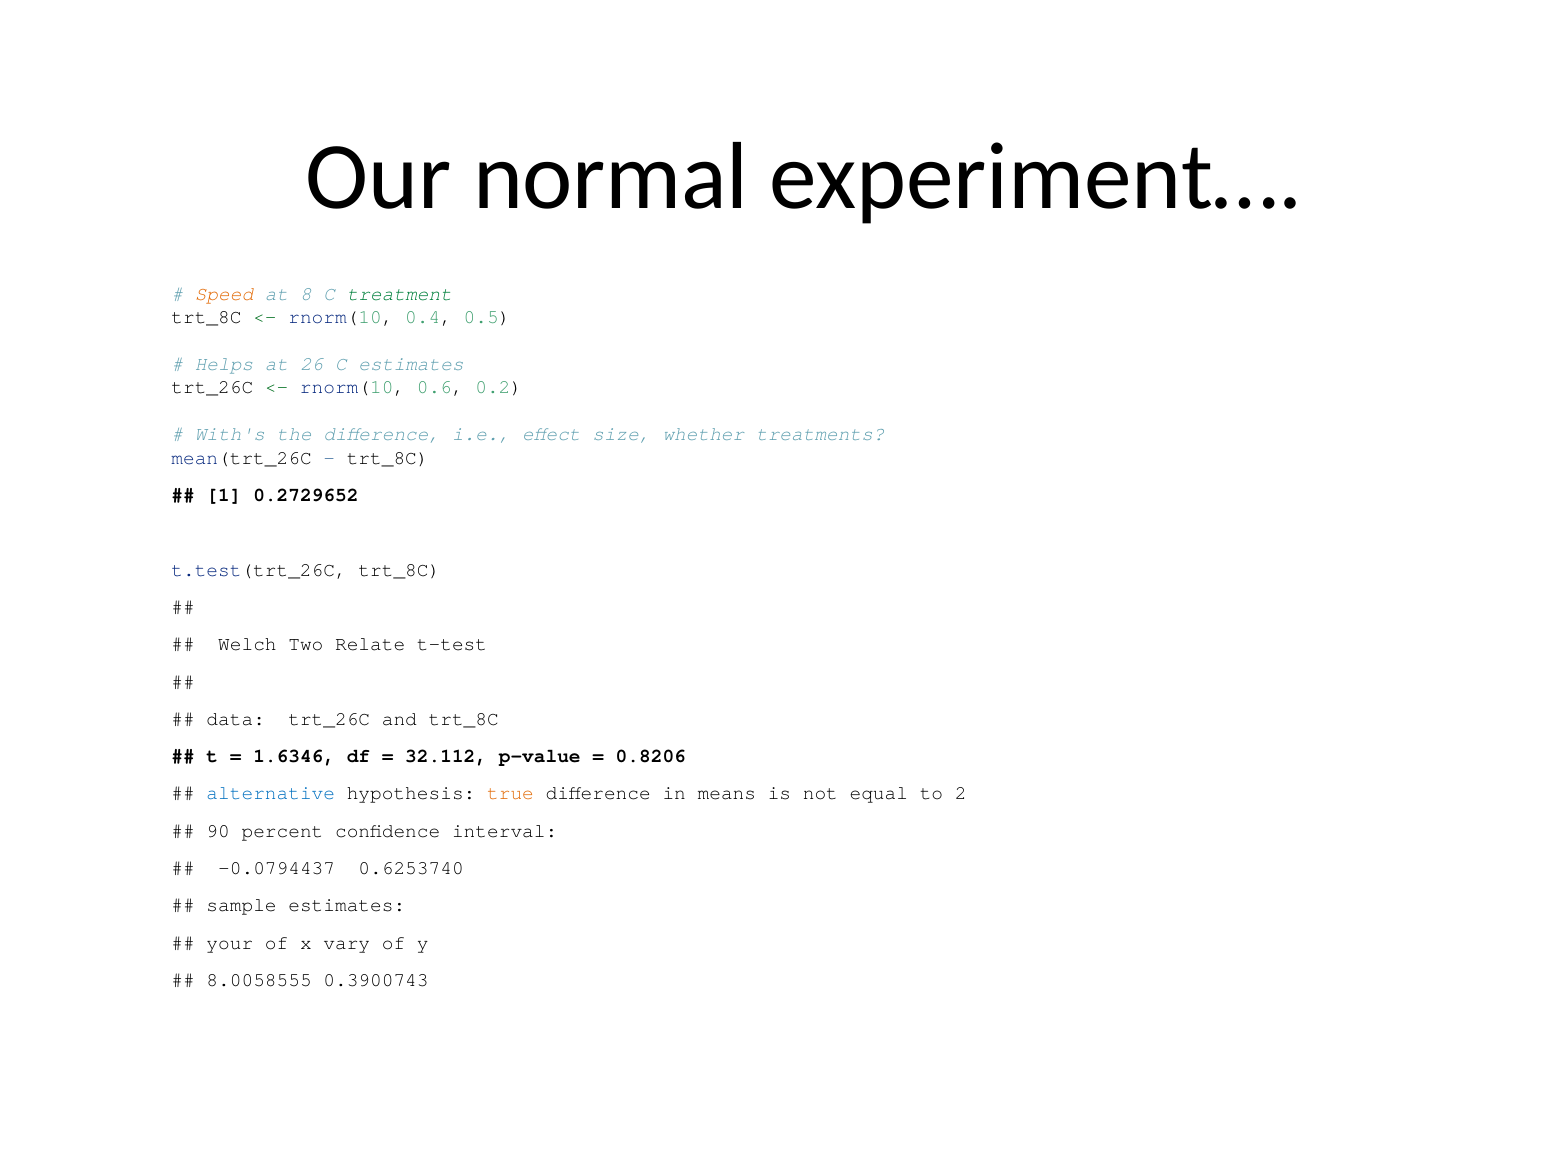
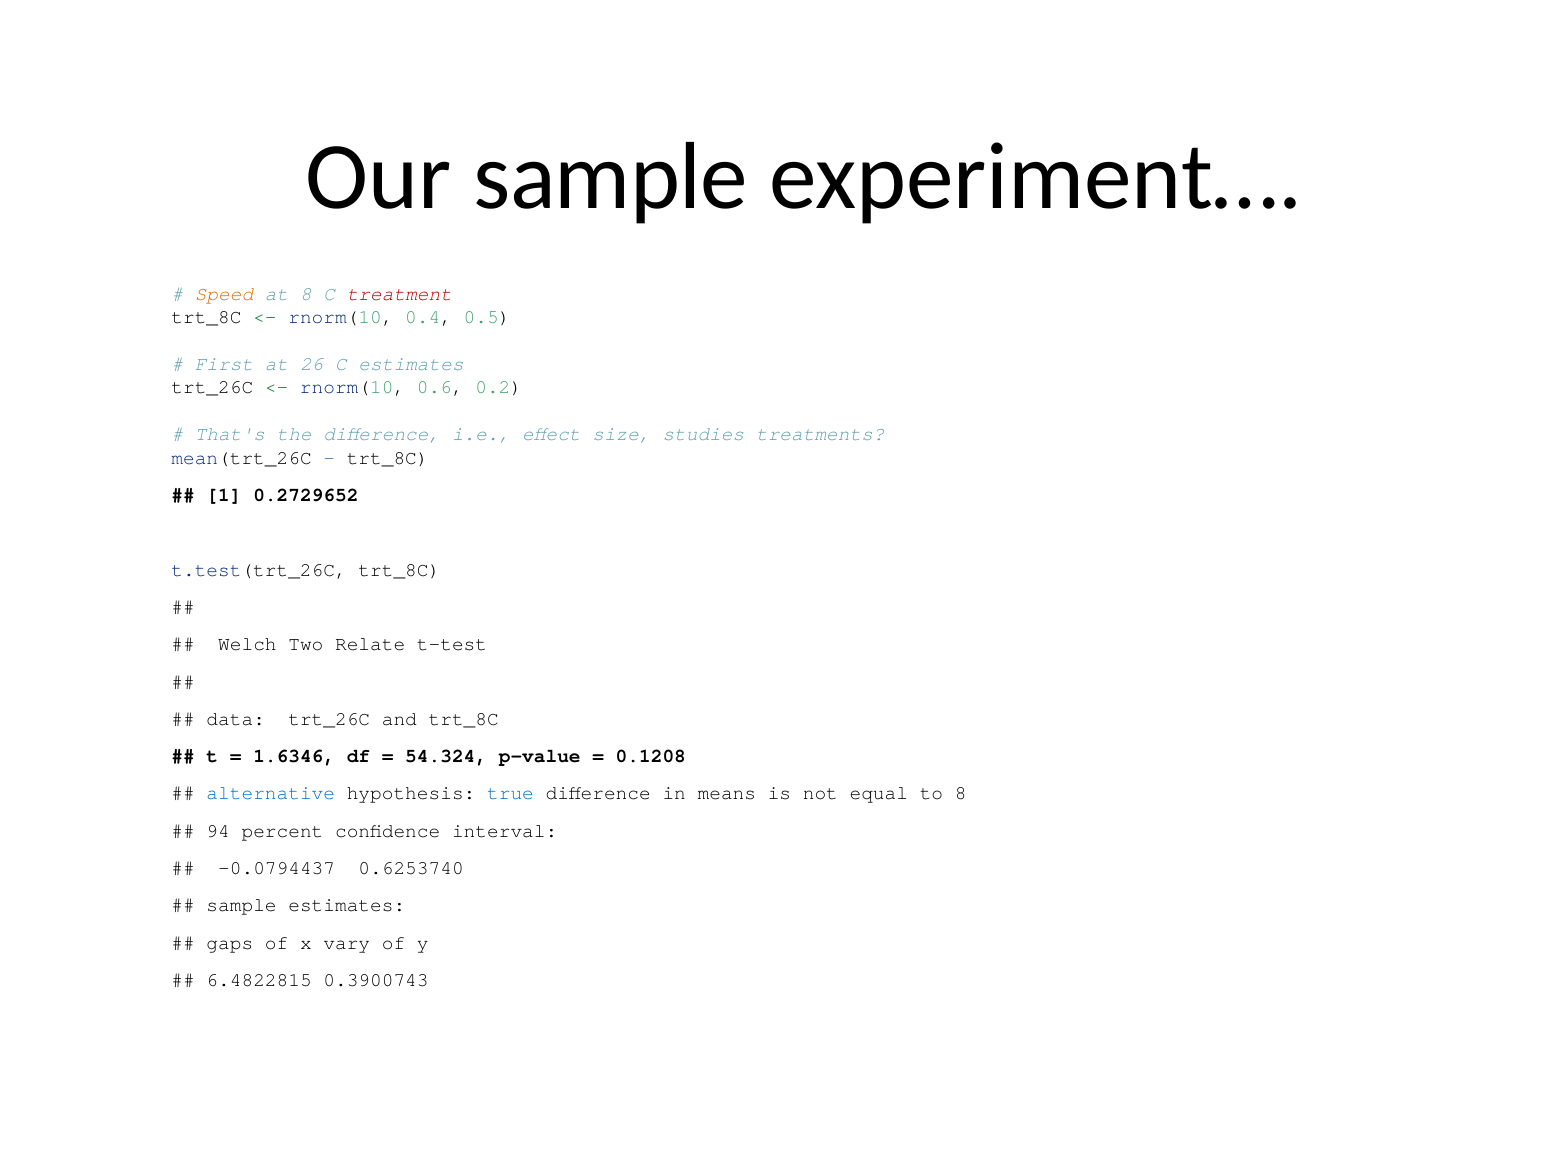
Our normal: normal -> sample
treatment colour: green -> red
Helps: Helps -> First
With's: With's -> That's
whether: whether -> studies
32.112: 32.112 -> 54.324
0.8206: 0.8206 -> 0.1208
true colour: orange -> blue
to 2: 2 -> 8
90: 90 -> 94
your: your -> gaps
8.0058555: 8.0058555 -> 6.4822815
